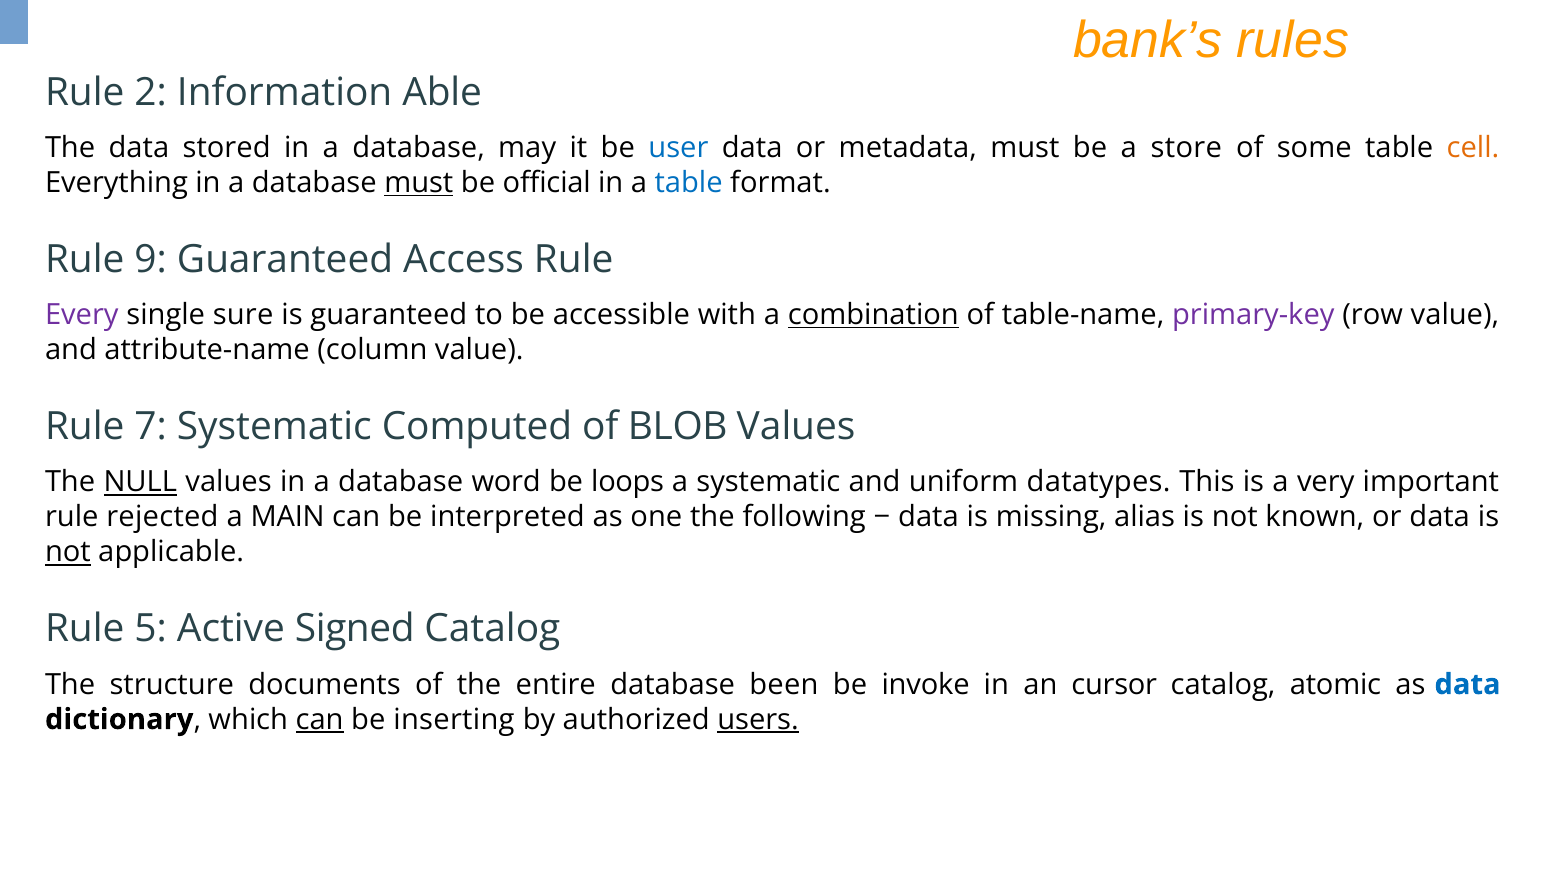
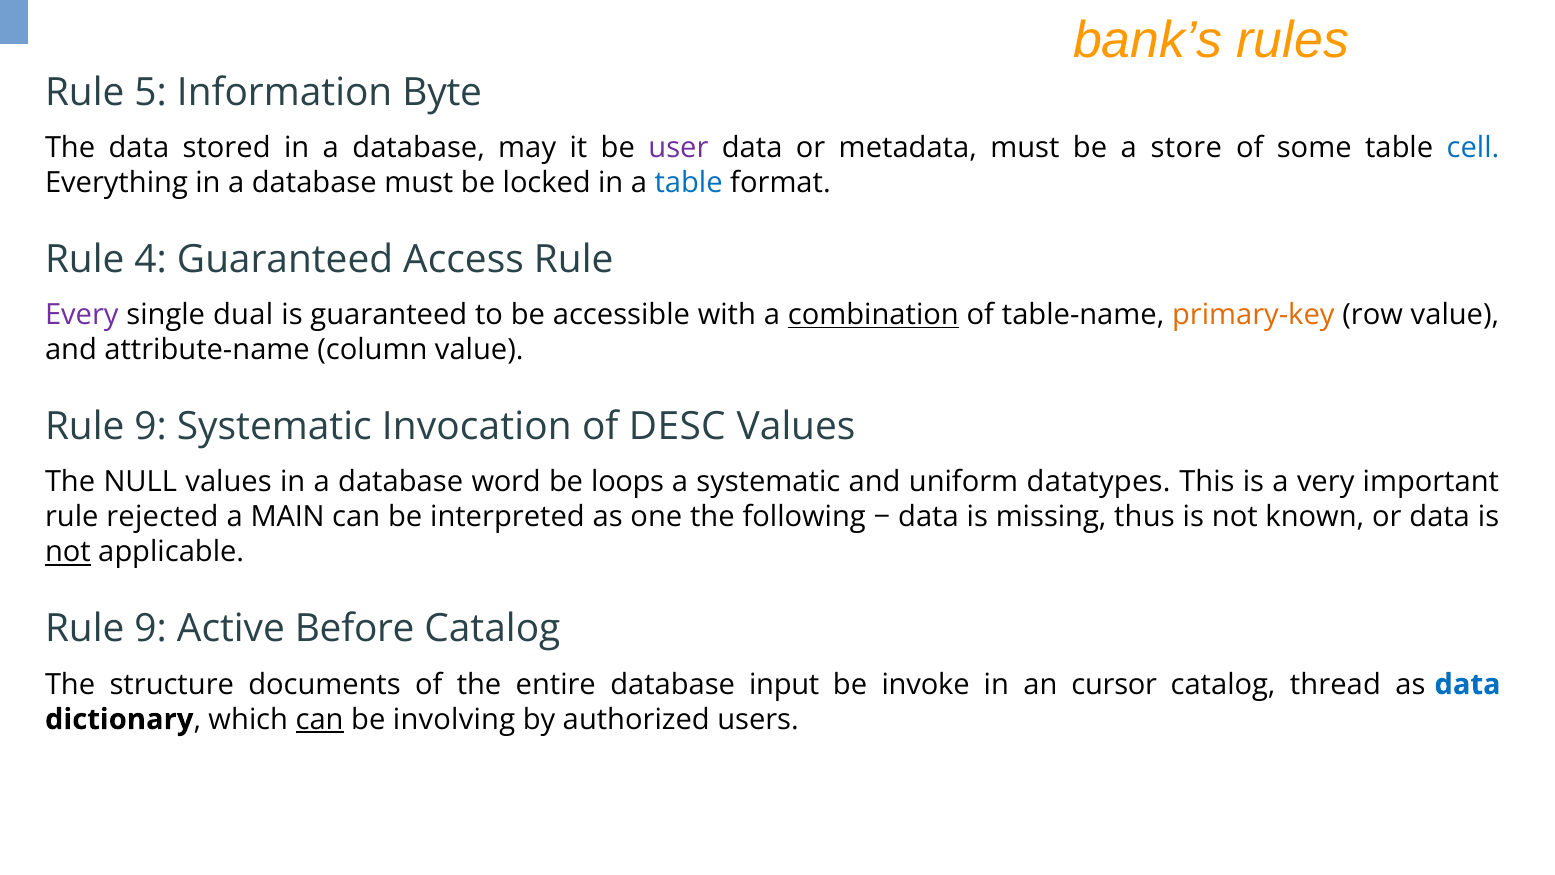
2: 2 -> 5
Able: Able -> Byte
user colour: blue -> purple
cell colour: orange -> blue
must at (419, 183) underline: present -> none
official: official -> locked
9: 9 -> 4
sure: sure -> dual
primary-key colour: purple -> orange
7 at (151, 426): 7 -> 9
Computed: Computed -> Invocation
BLOB: BLOB -> DESC
NULL underline: present -> none
alias: alias -> thus
5 at (151, 629): 5 -> 9
Signed: Signed -> Before
been: been -> input
atomic: atomic -> thread
inserting: inserting -> involving
users underline: present -> none
